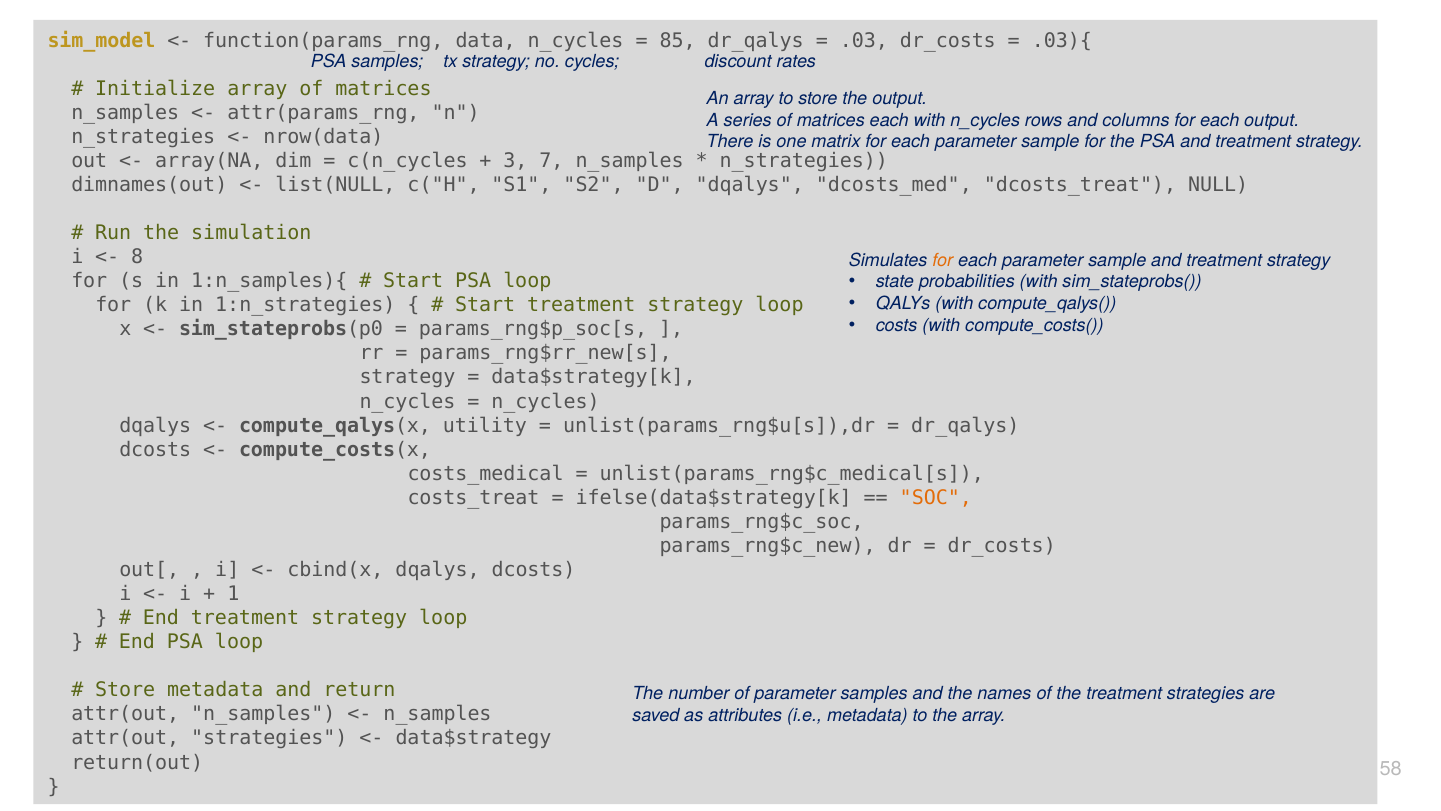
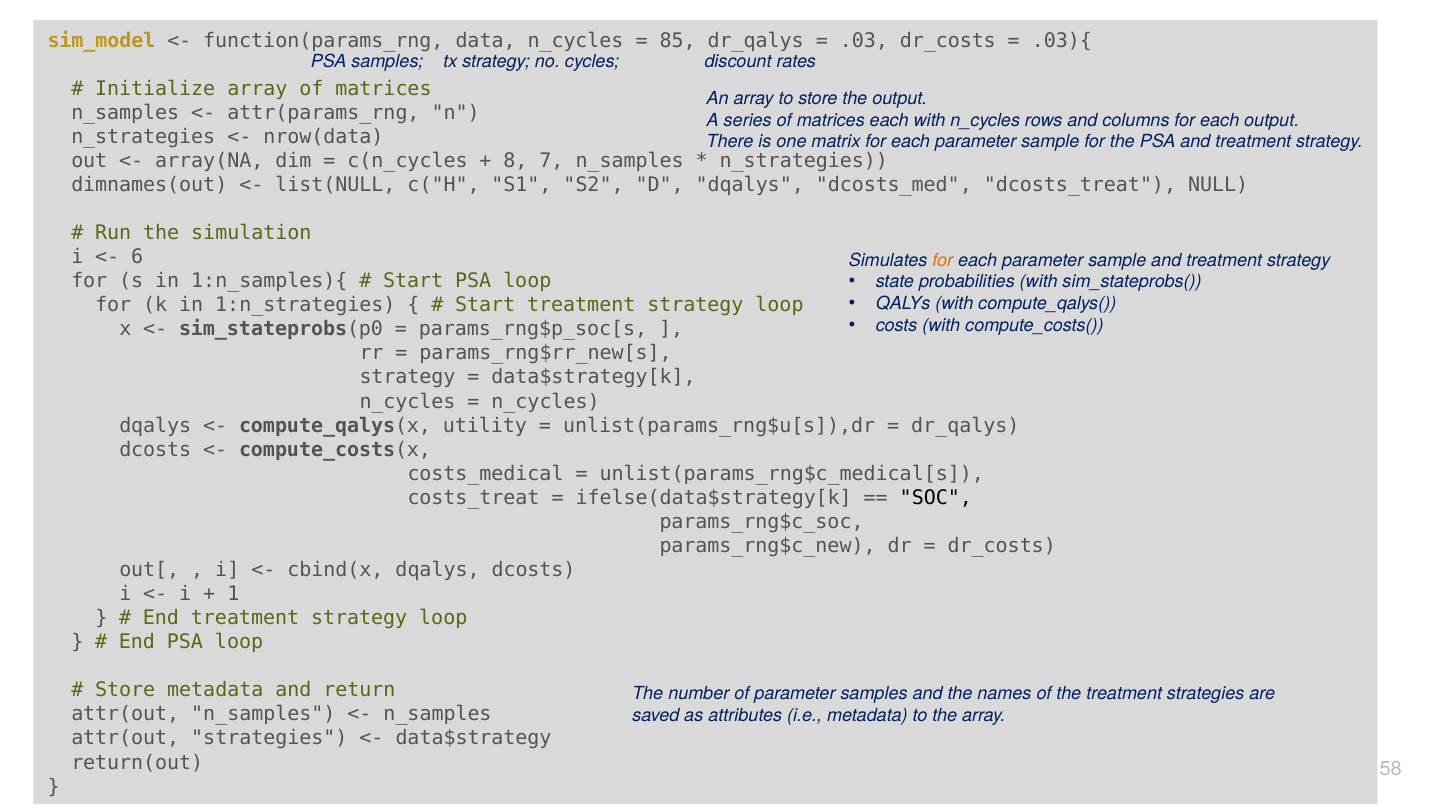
3: 3 -> 8
8: 8 -> 6
SOC colour: orange -> black
